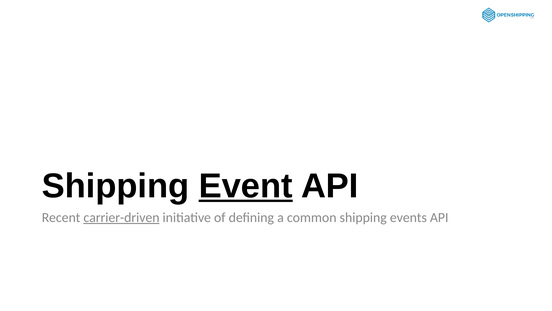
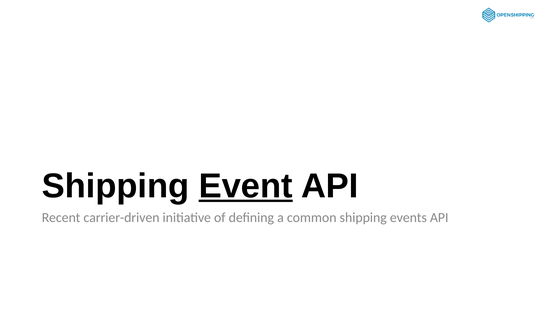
carrier-driven underline: present -> none
